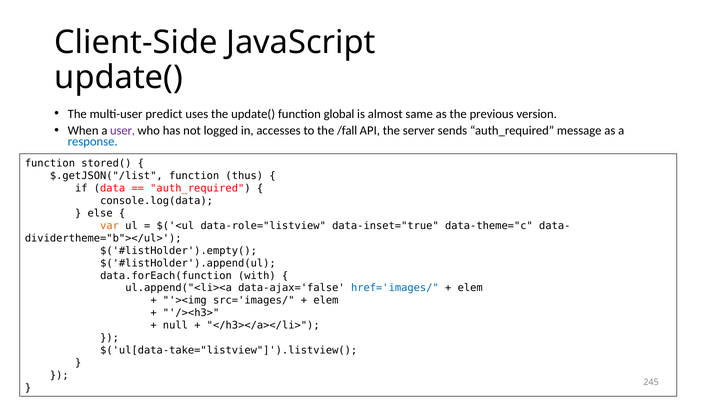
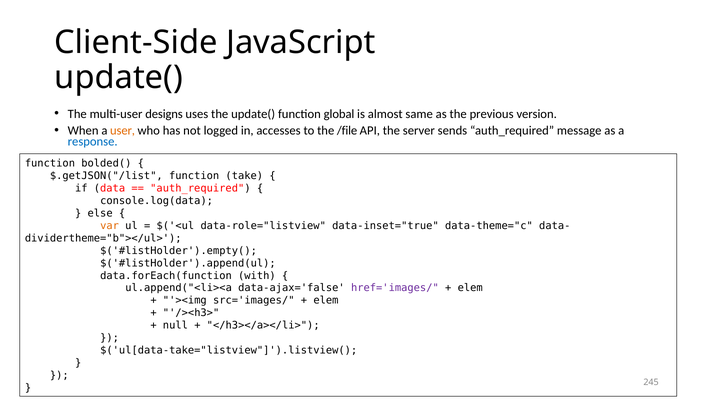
predict: predict -> designs
user colour: purple -> orange
/fall: /fall -> /file
stored(: stored( -> bolded(
thus: thus -> take
href='images/ colour: blue -> purple
